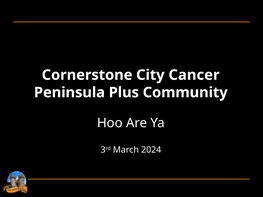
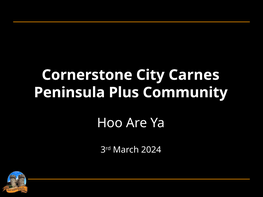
Cancer: Cancer -> Carnes
